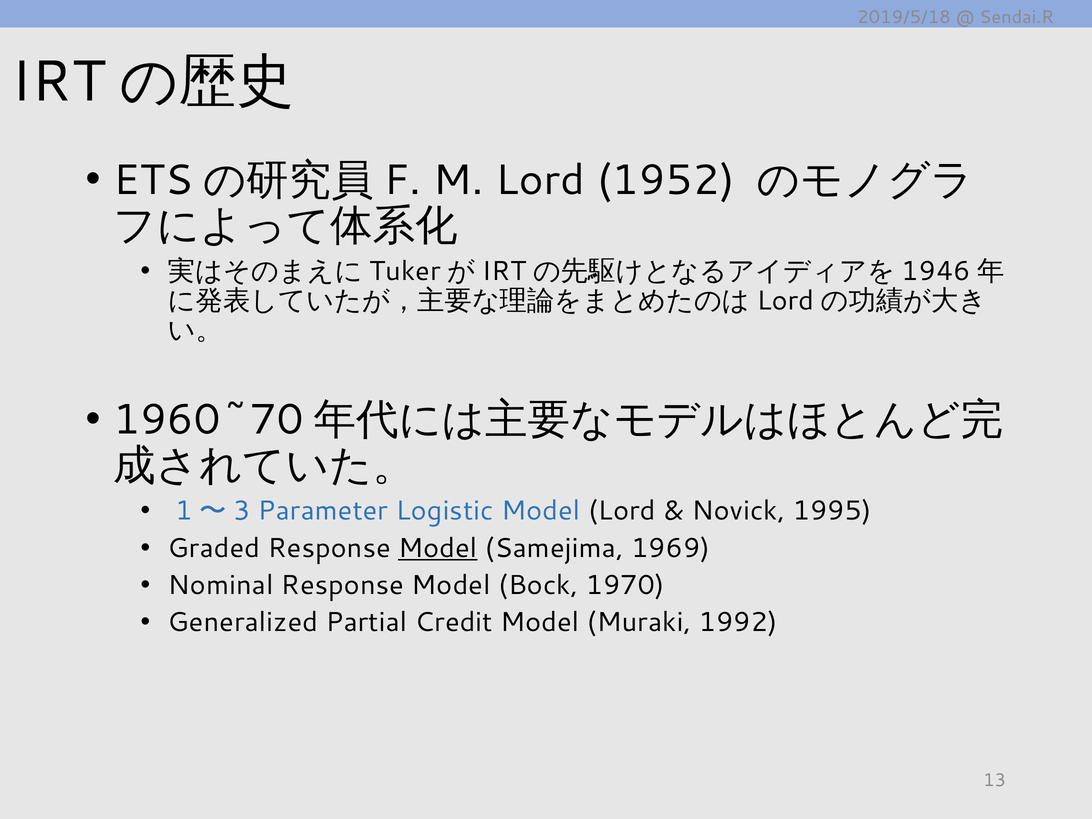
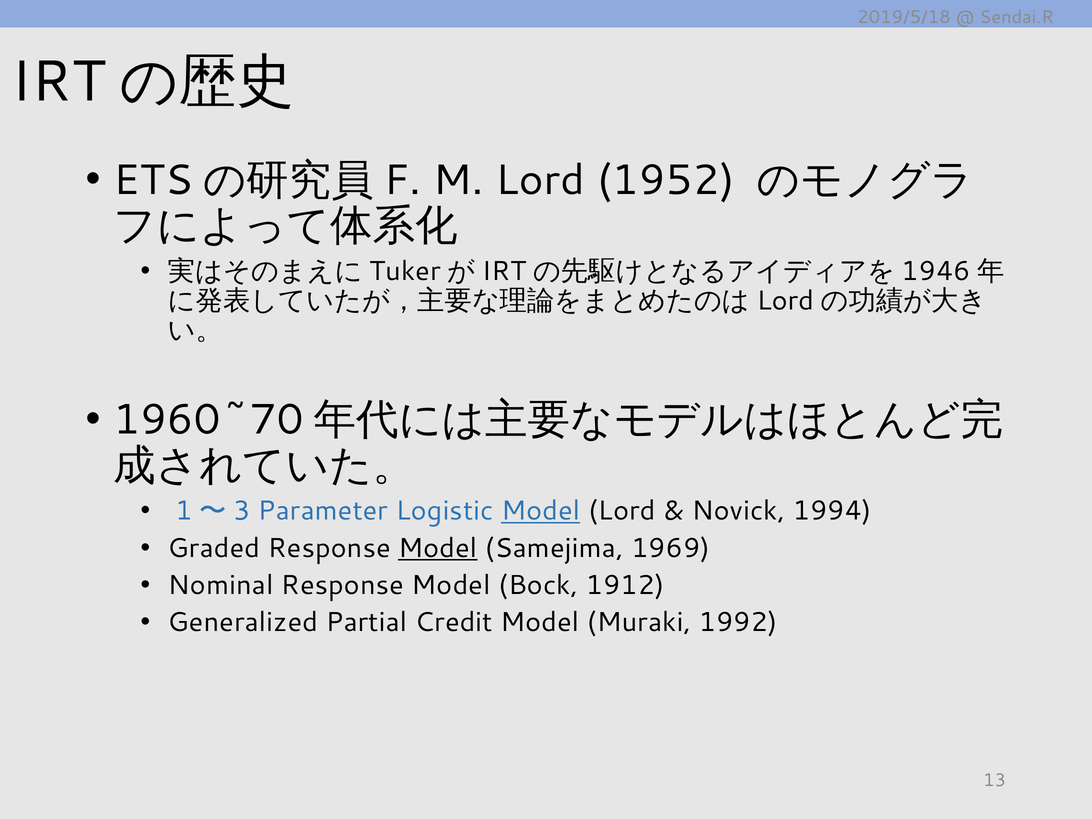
Model at (541, 511) underline: none -> present
1995: 1995 -> 1994
1970: 1970 -> 1912
